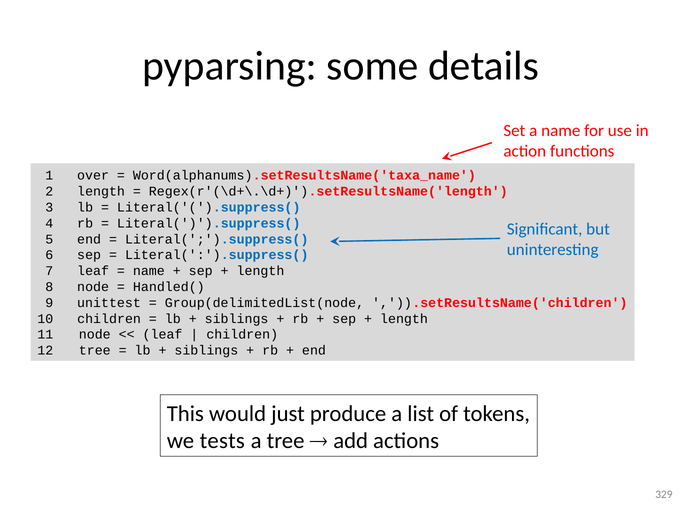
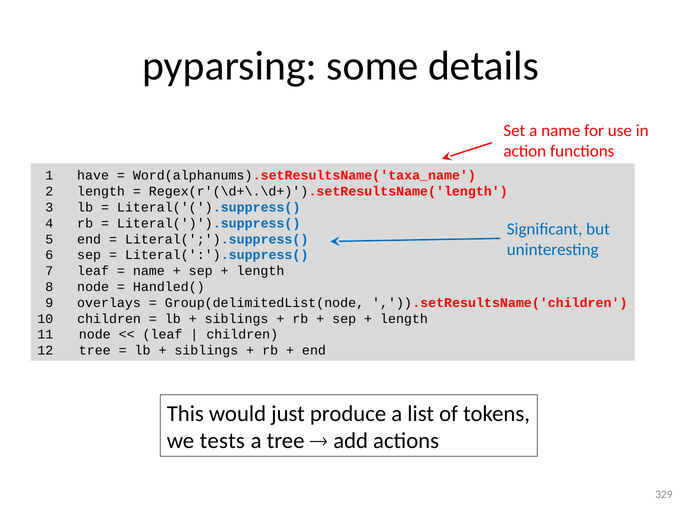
over: over -> have
unittest: unittest -> overlays
